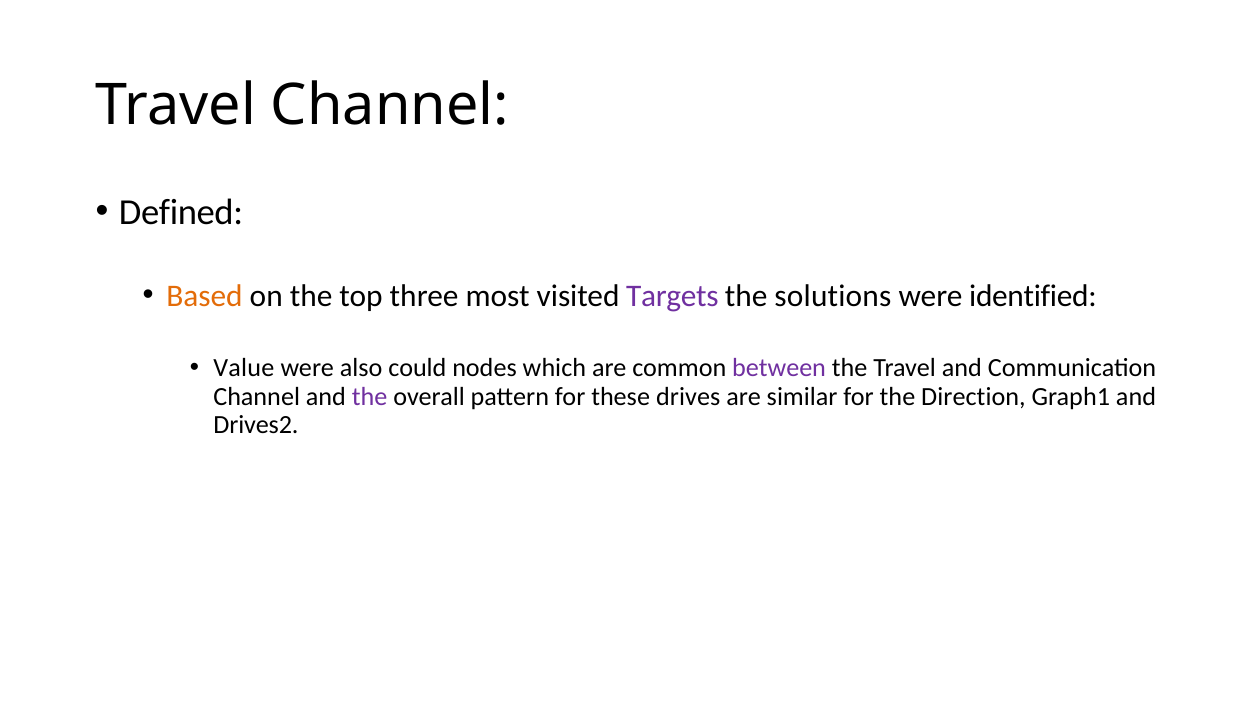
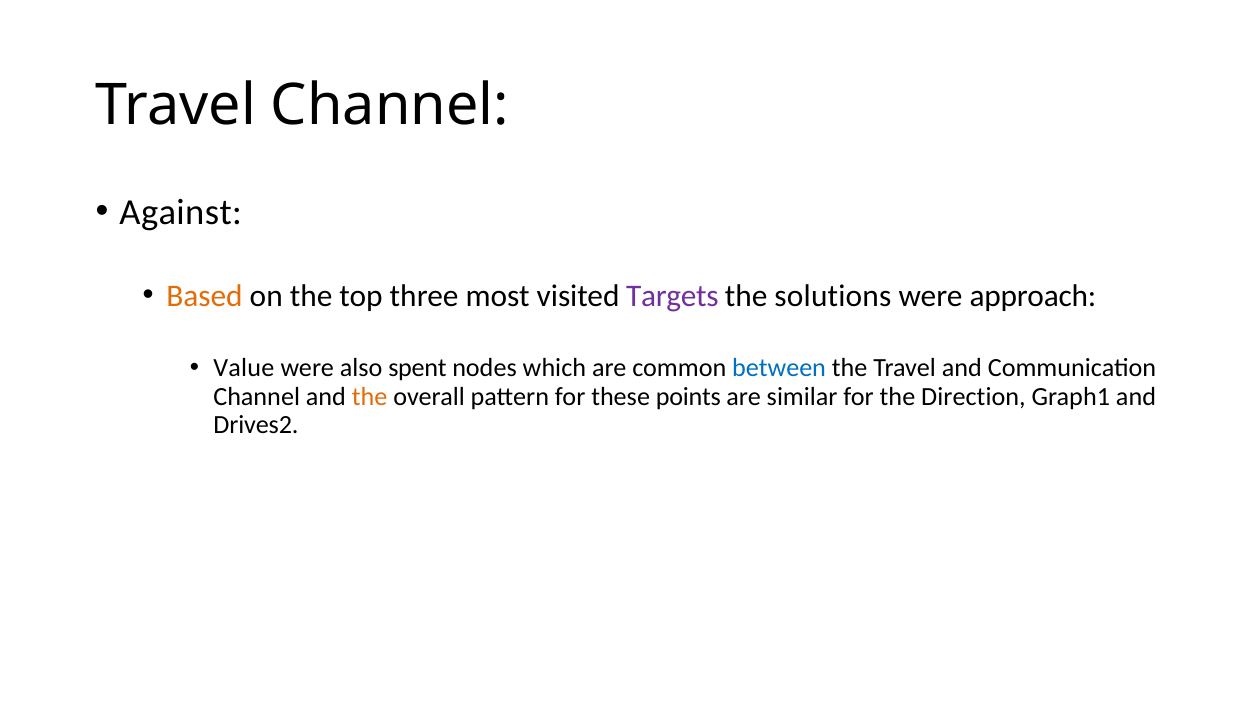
Defined: Defined -> Against
identified: identified -> approach
could: could -> spent
between colour: purple -> blue
the at (370, 396) colour: purple -> orange
drives: drives -> points
